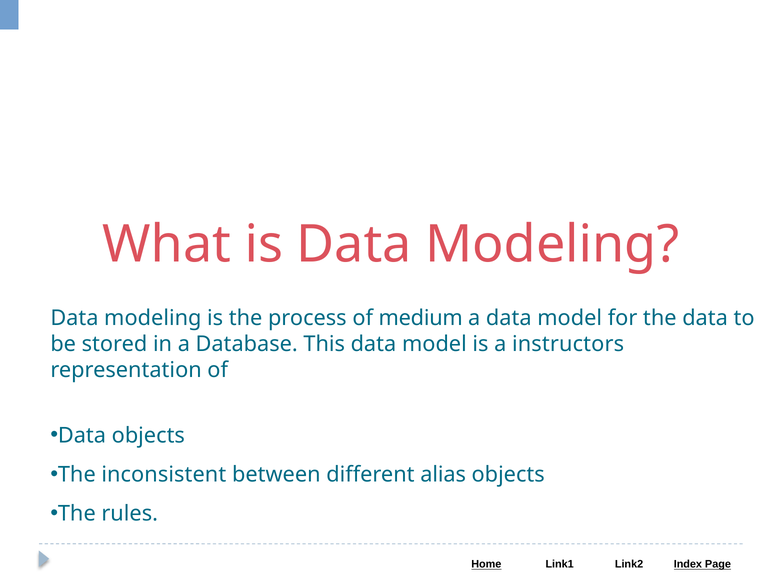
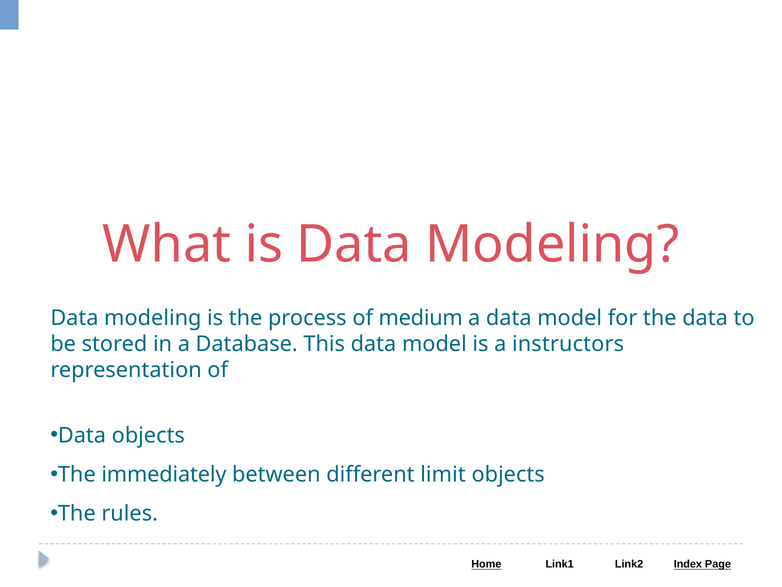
inconsistent: inconsistent -> immediately
alias: alias -> limit
